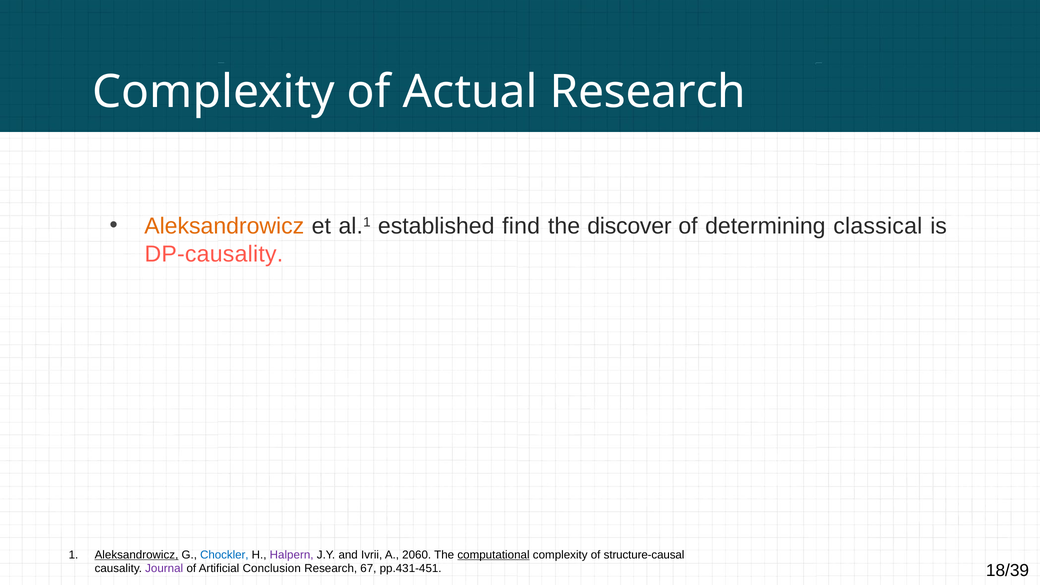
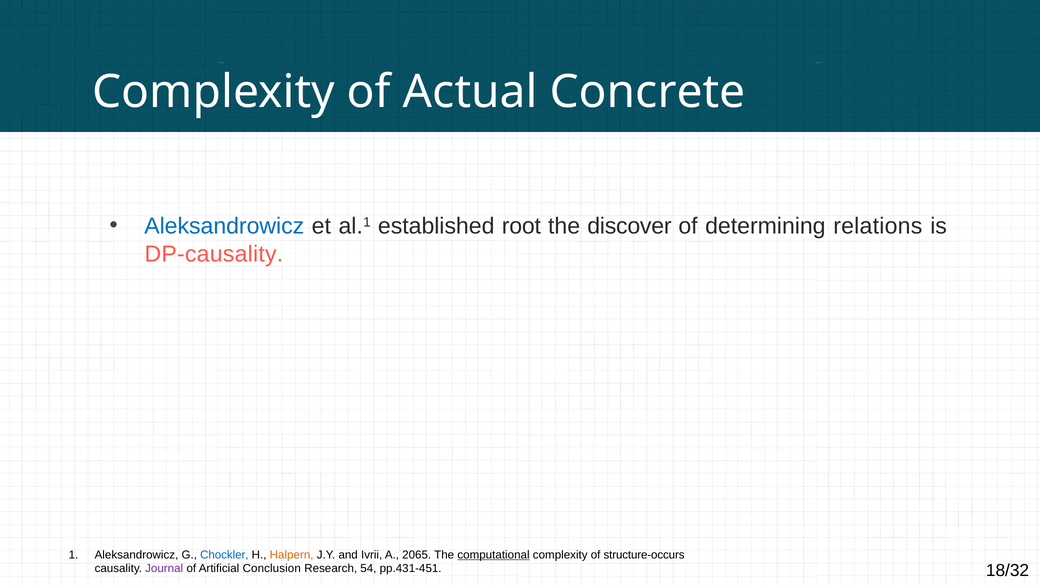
Actual Research: Research -> Concrete
Aleksandrowicz at (224, 226) colour: orange -> blue
find: find -> root
classical: classical -> relations
Aleksandrowicz at (136, 555) underline: present -> none
Halpern colour: purple -> orange
2060: 2060 -> 2065
structure-causal: structure-causal -> structure-occurs
67: 67 -> 54
18/39: 18/39 -> 18/32
